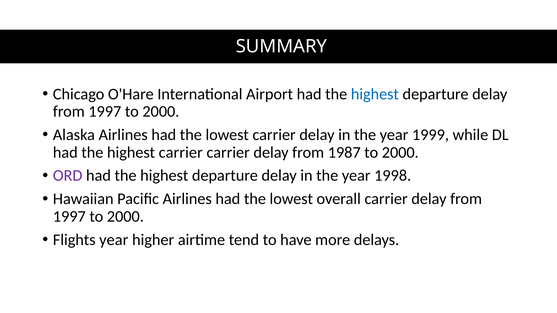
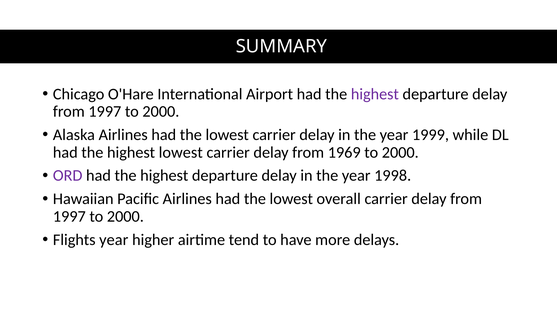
highest at (375, 94) colour: blue -> purple
highest carrier: carrier -> lowest
1987: 1987 -> 1969
